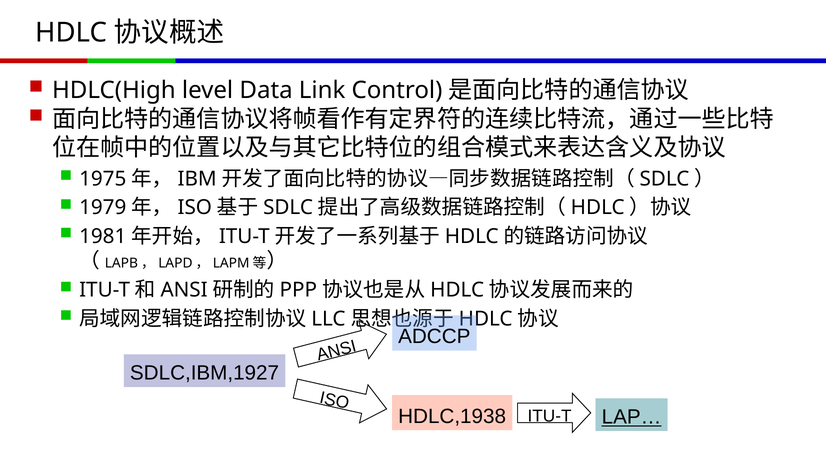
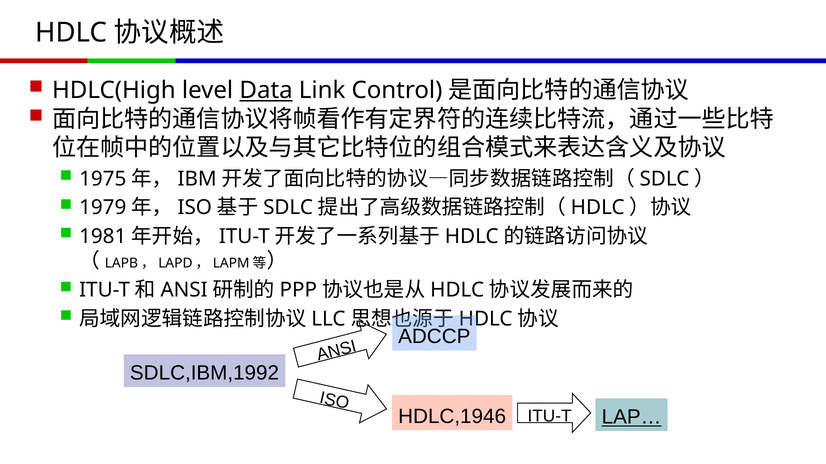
Data underline: none -> present
SDLC,IBM,1927: SDLC,IBM,1927 -> SDLC,IBM,1992
HDLC,1938: HDLC,1938 -> HDLC,1946
